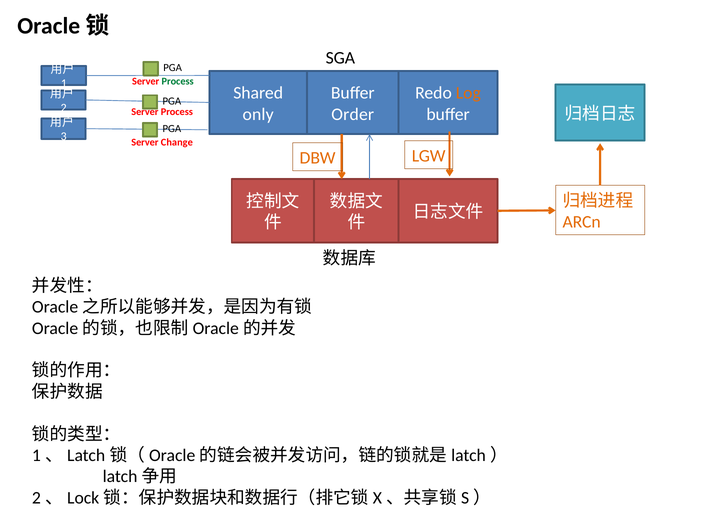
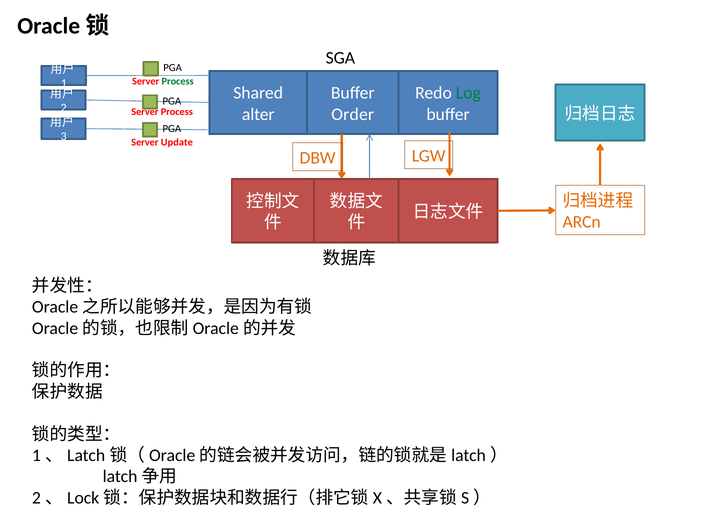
Log colour: orange -> green
only: only -> alter
Change: Change -> Update
